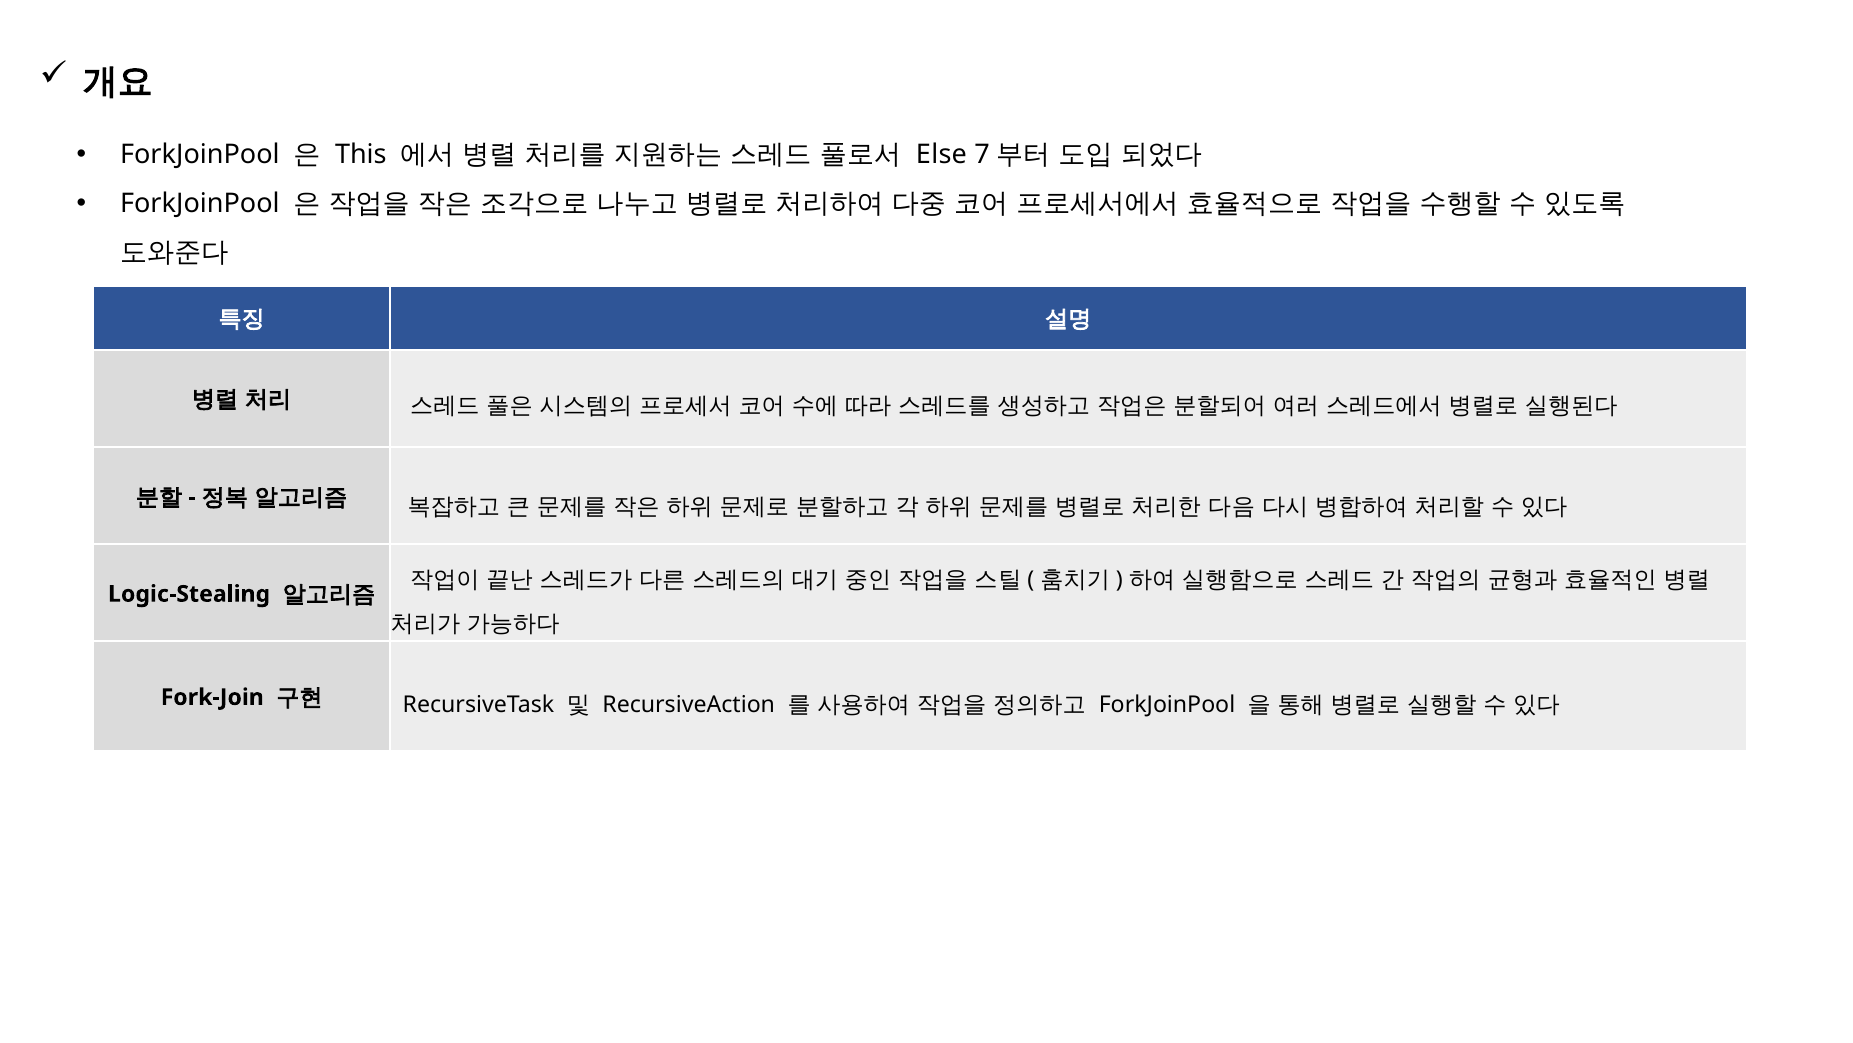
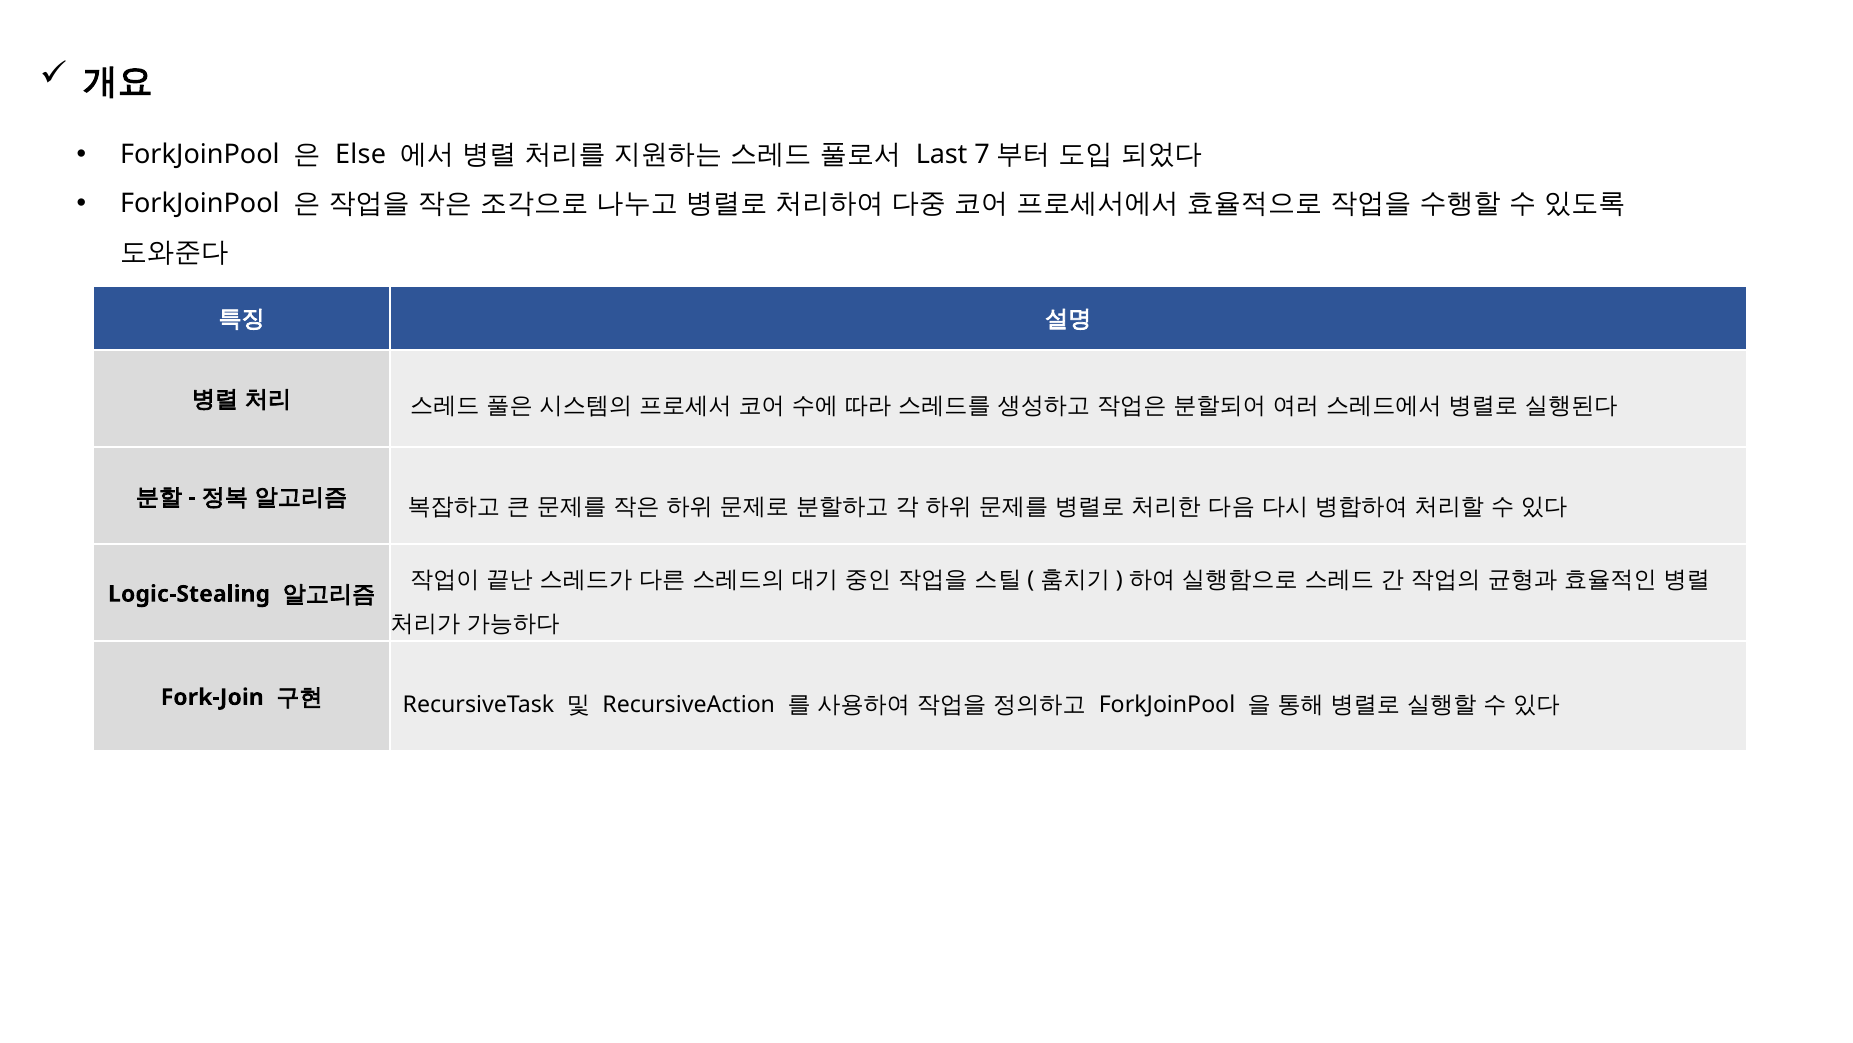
This: This -> Else
Else: Else -> Last
